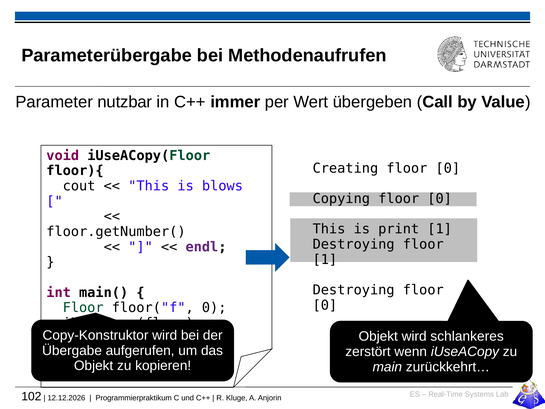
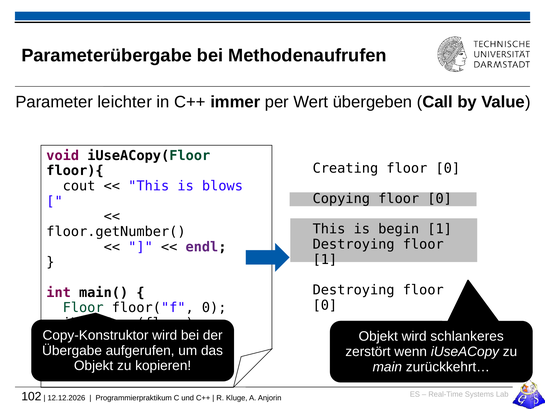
nutzbar: nutzbar -> leichter
print: print -> begin
